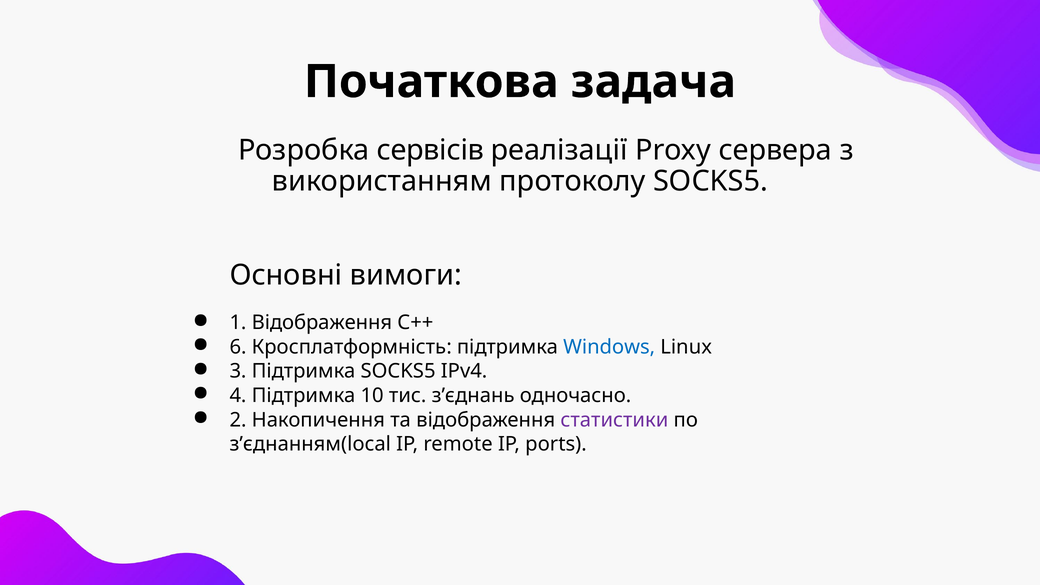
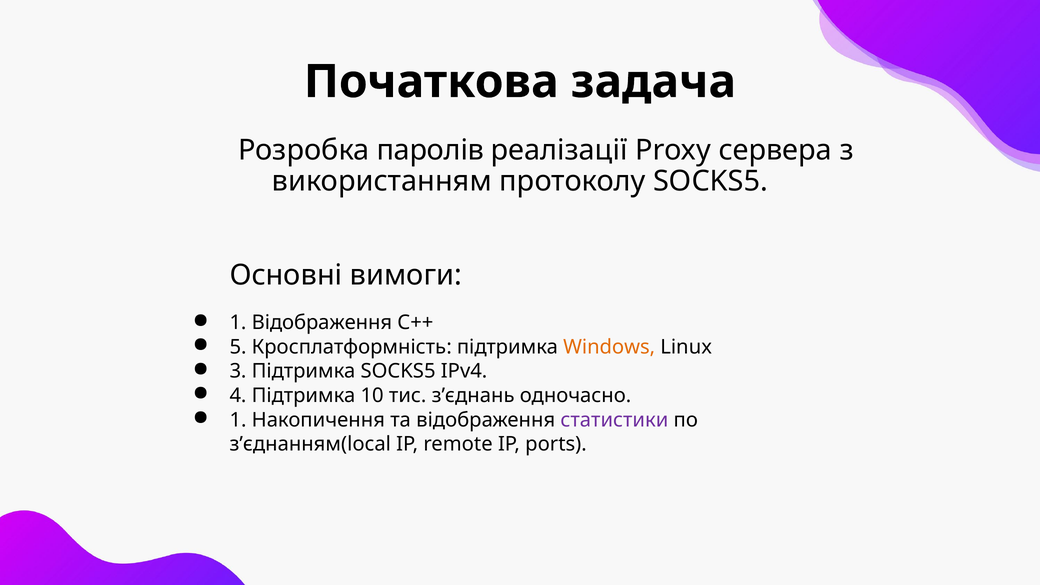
сервісів: сервісів -> паролів
6: 6 -> 5
Windows colour: blue -> orange
2 at (238, 420): 2 -> 1
